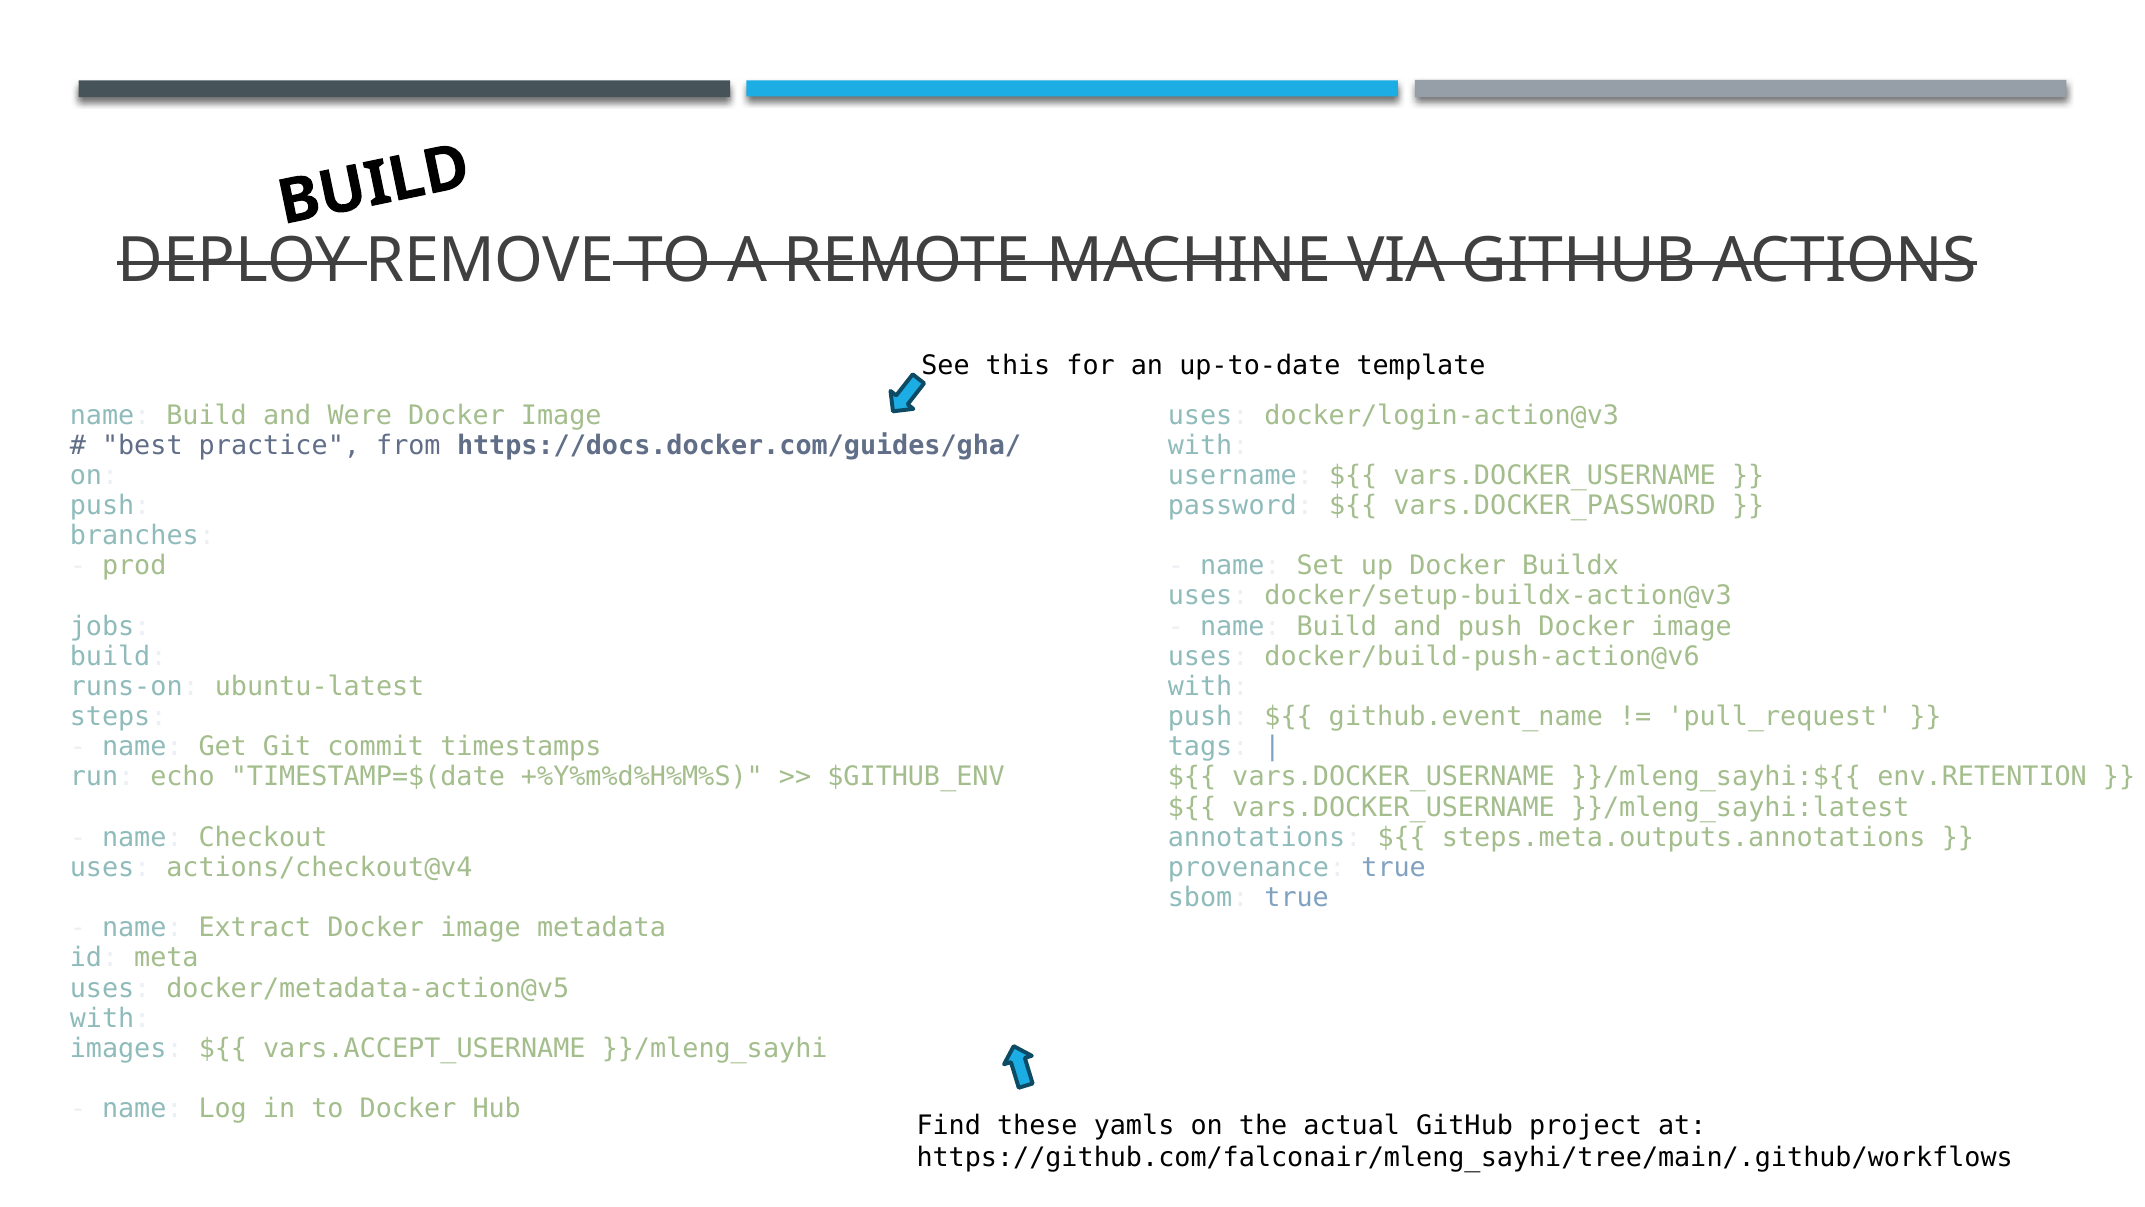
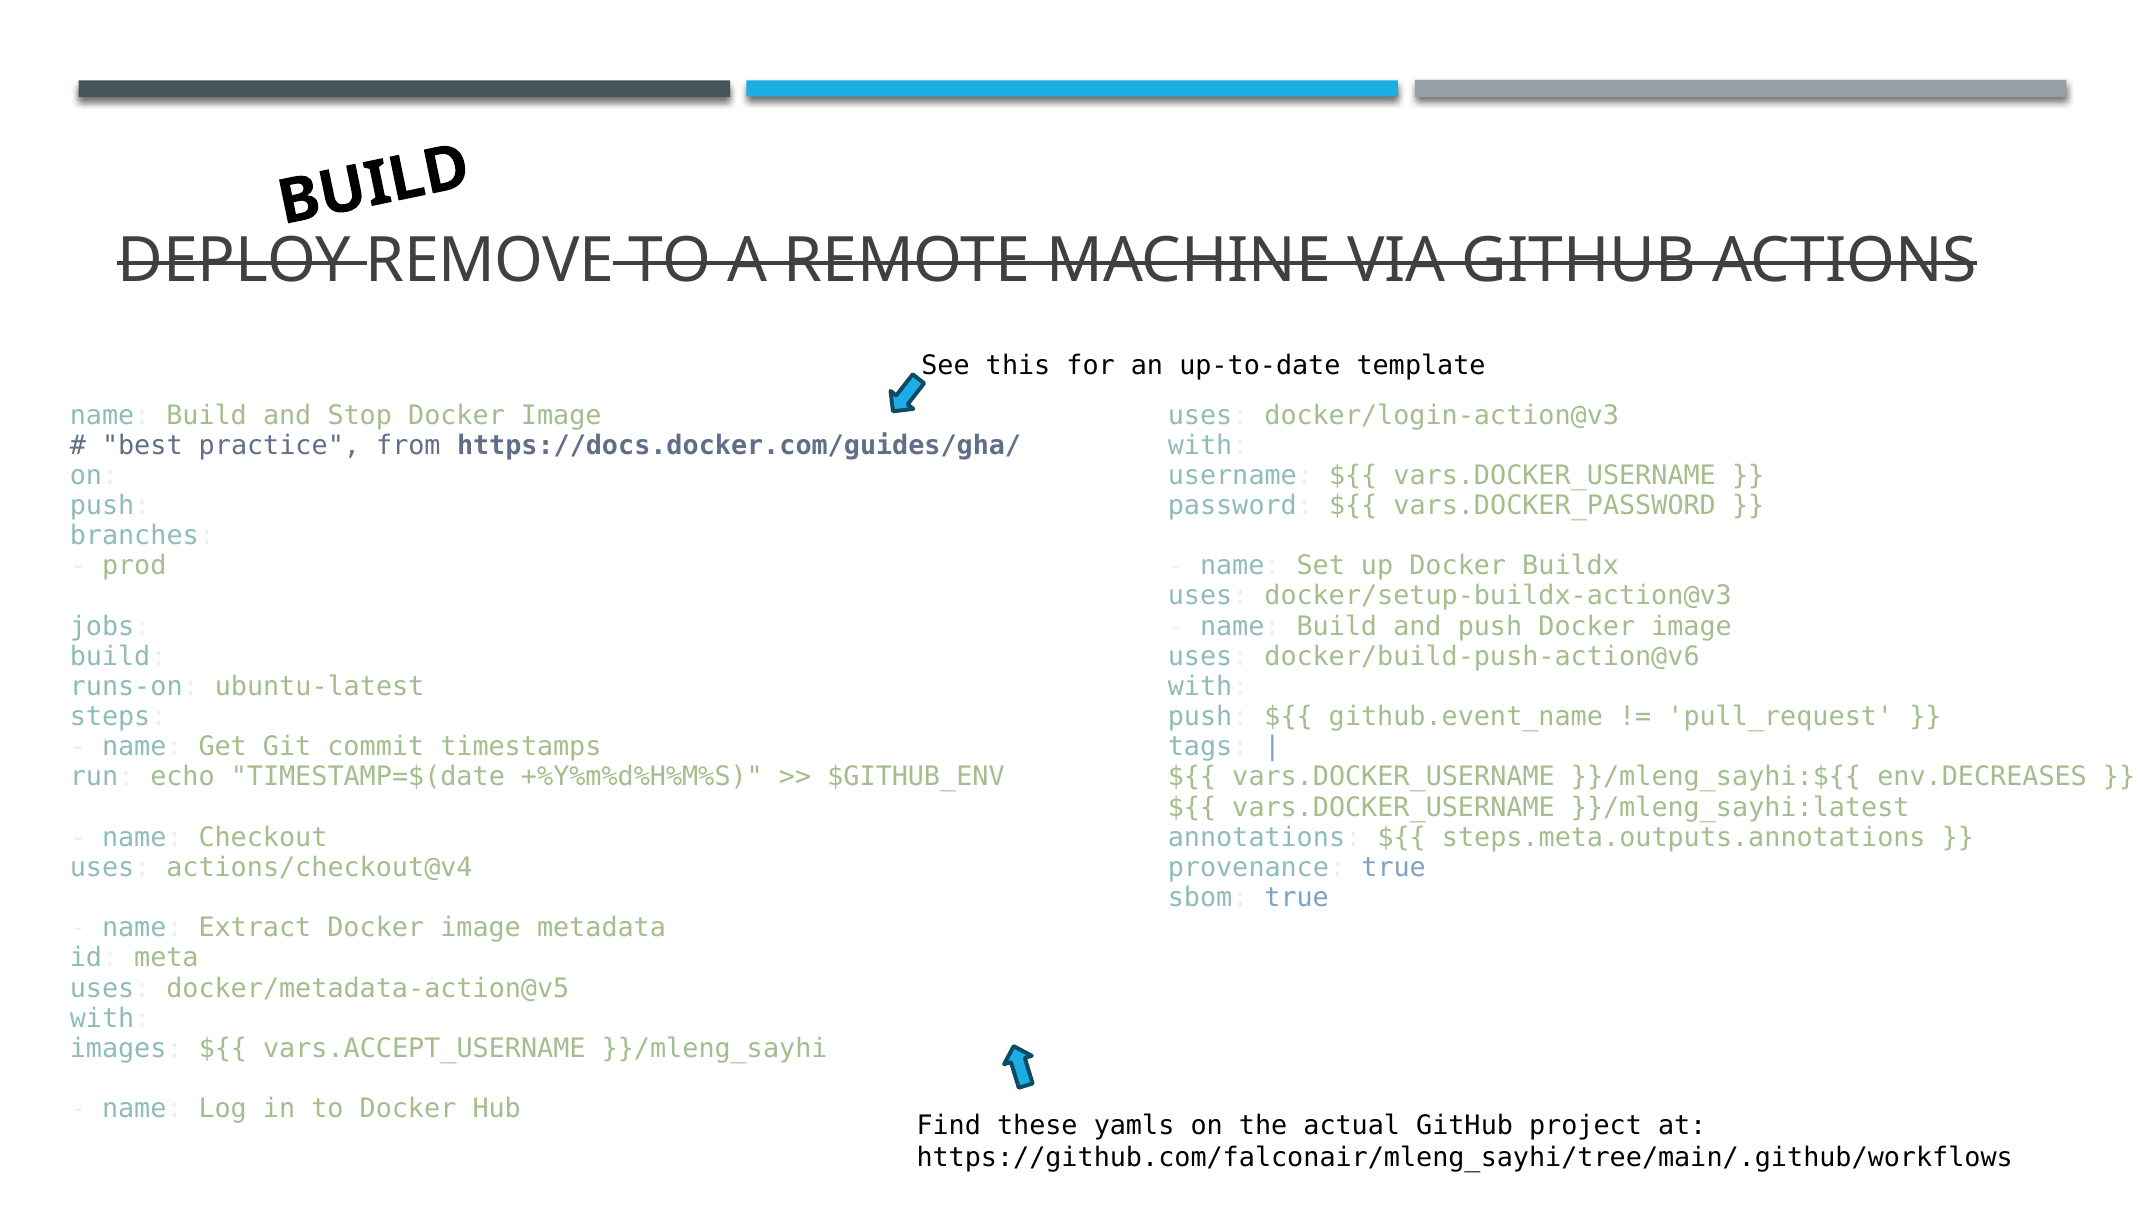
Were: Were -> Stop
env.RETENTION: env.RETENTION -> env.DECREASES
